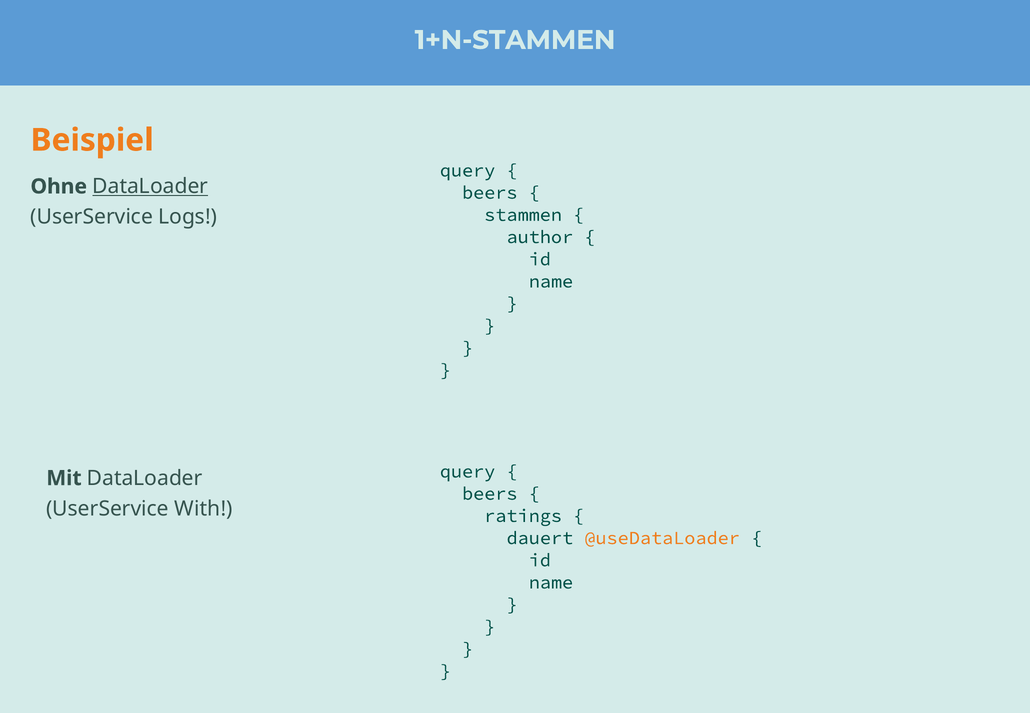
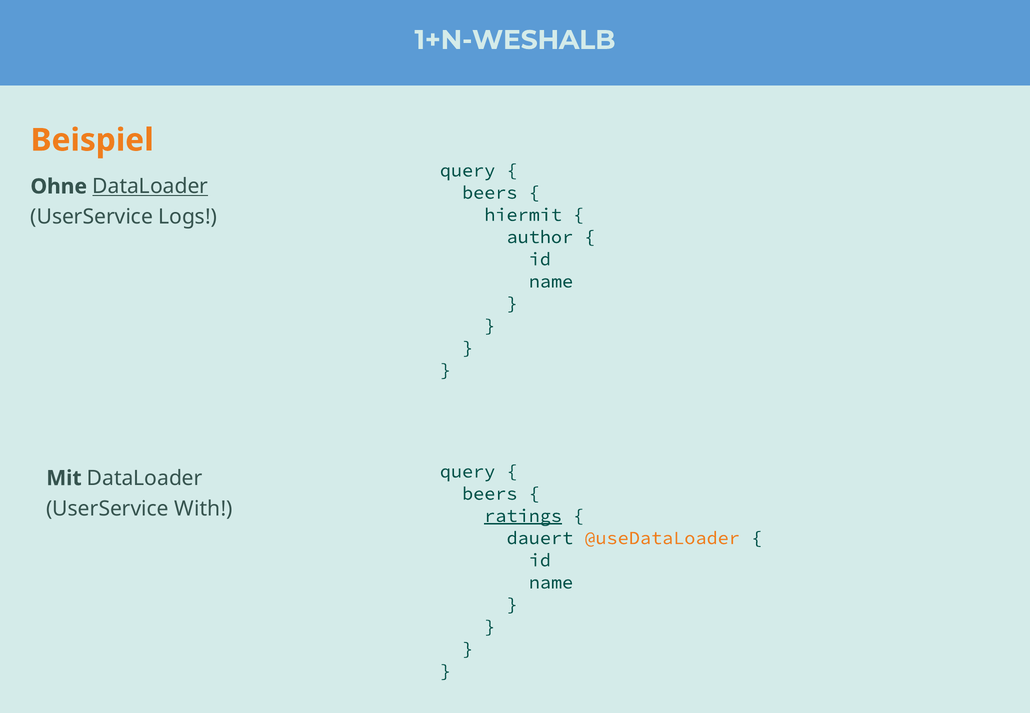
1+N-STAMMEN: 1+N-STAMMEN -> 1+N-WESHALB
stammen: stammen -> hiermit
ratings underline: none -> present
